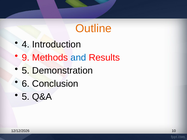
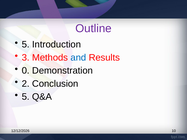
Outline colour: orange -> purple
4 at (26, 45): 4 -> 5
9: 9 -> 3
5 at (26, 71): 5 -> 0
6: 6 -> 2
